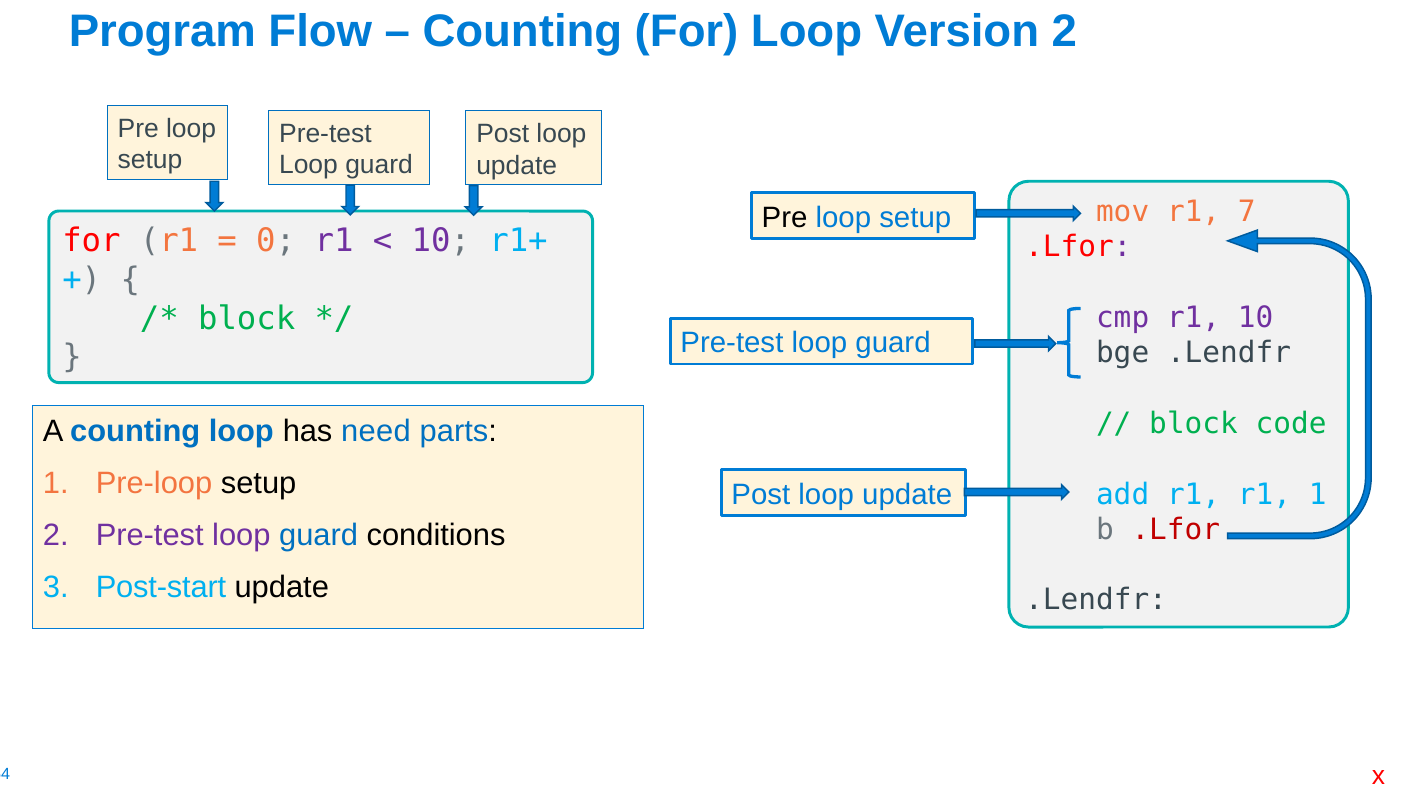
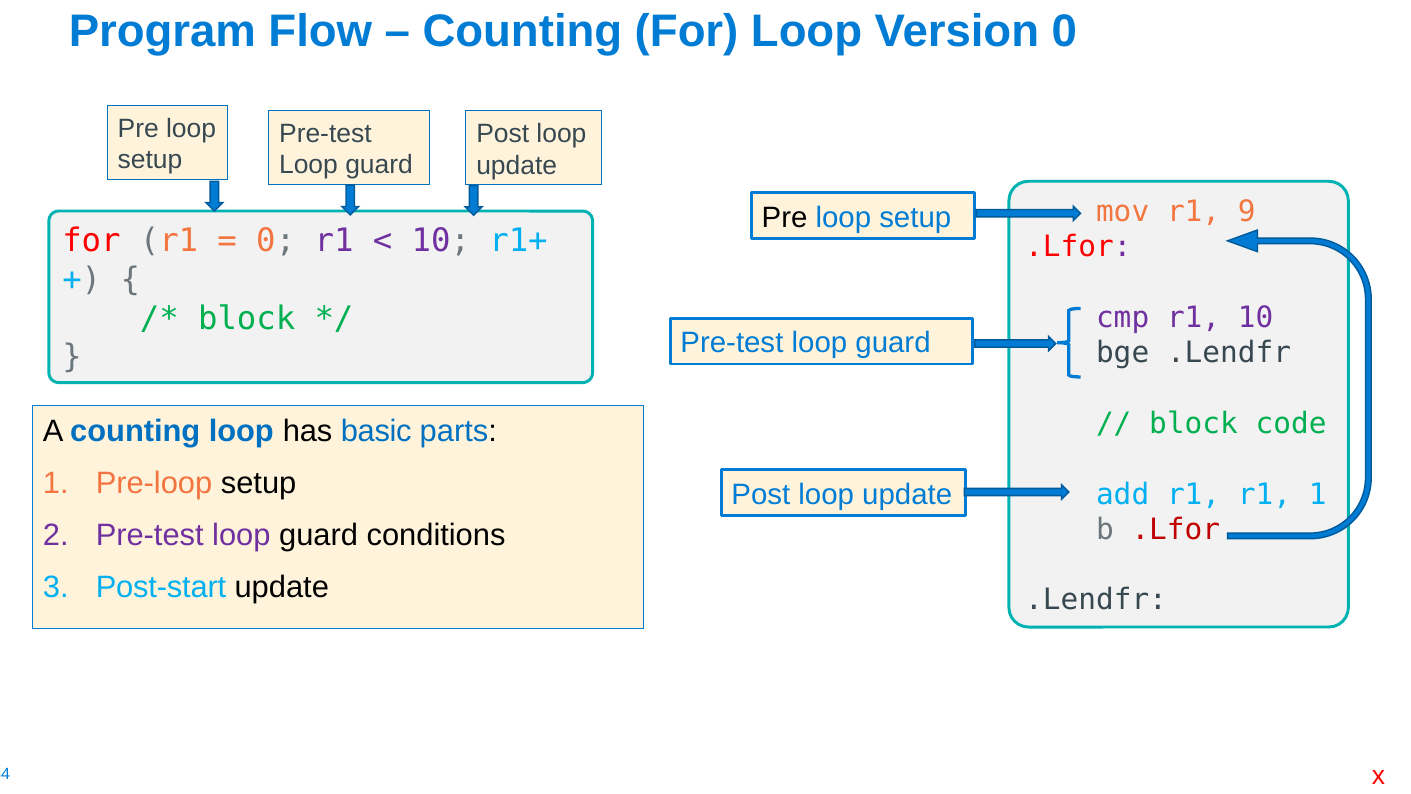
Version 2: 2 -> 0
7: 7 -> 9
need: need -> basic
guard at (319, 535) colour: blue -> black
